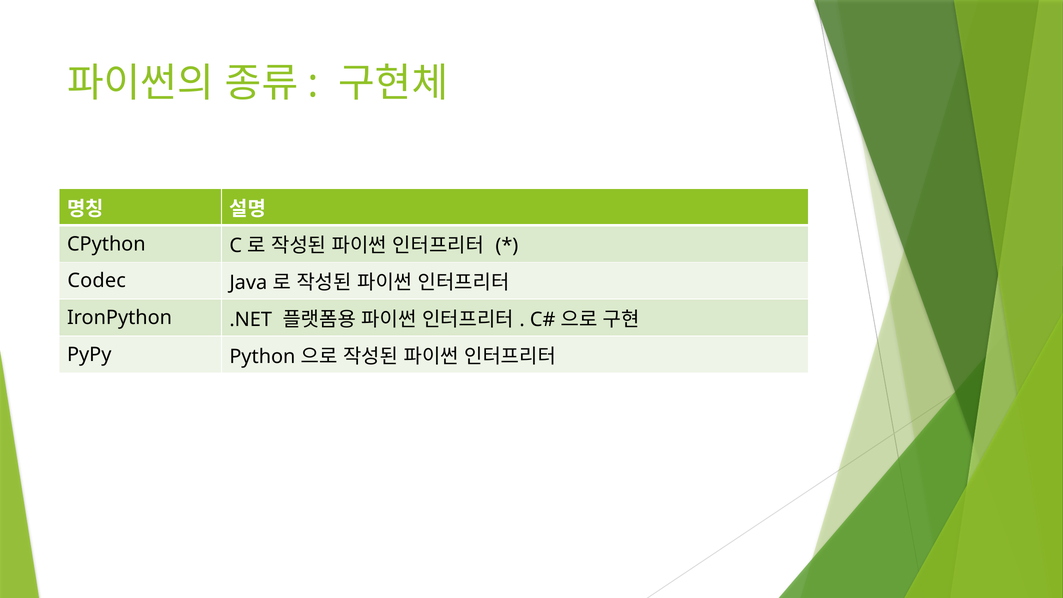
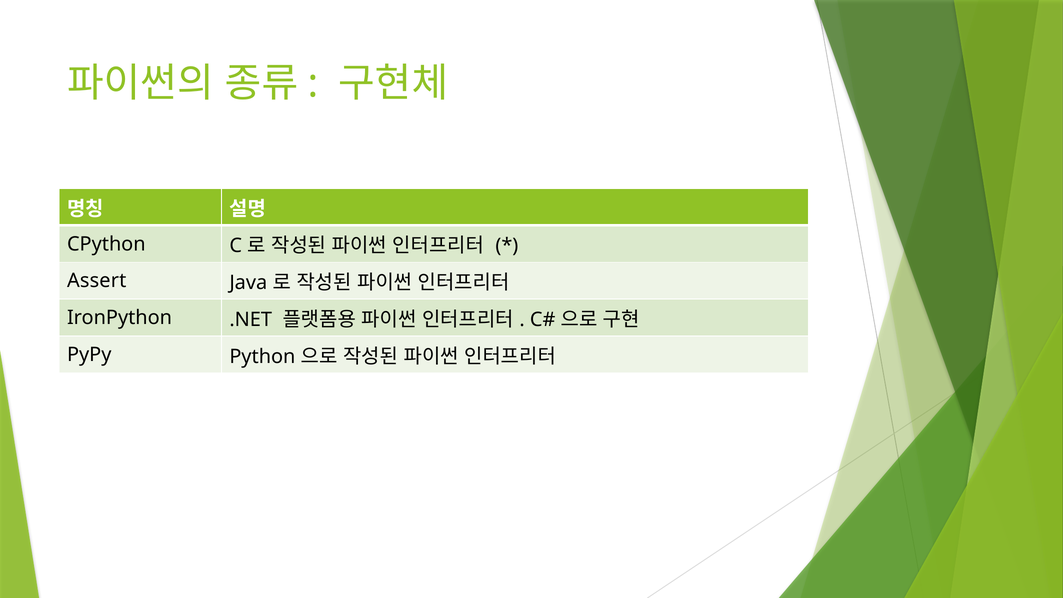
Codec: Codec -> Assert
